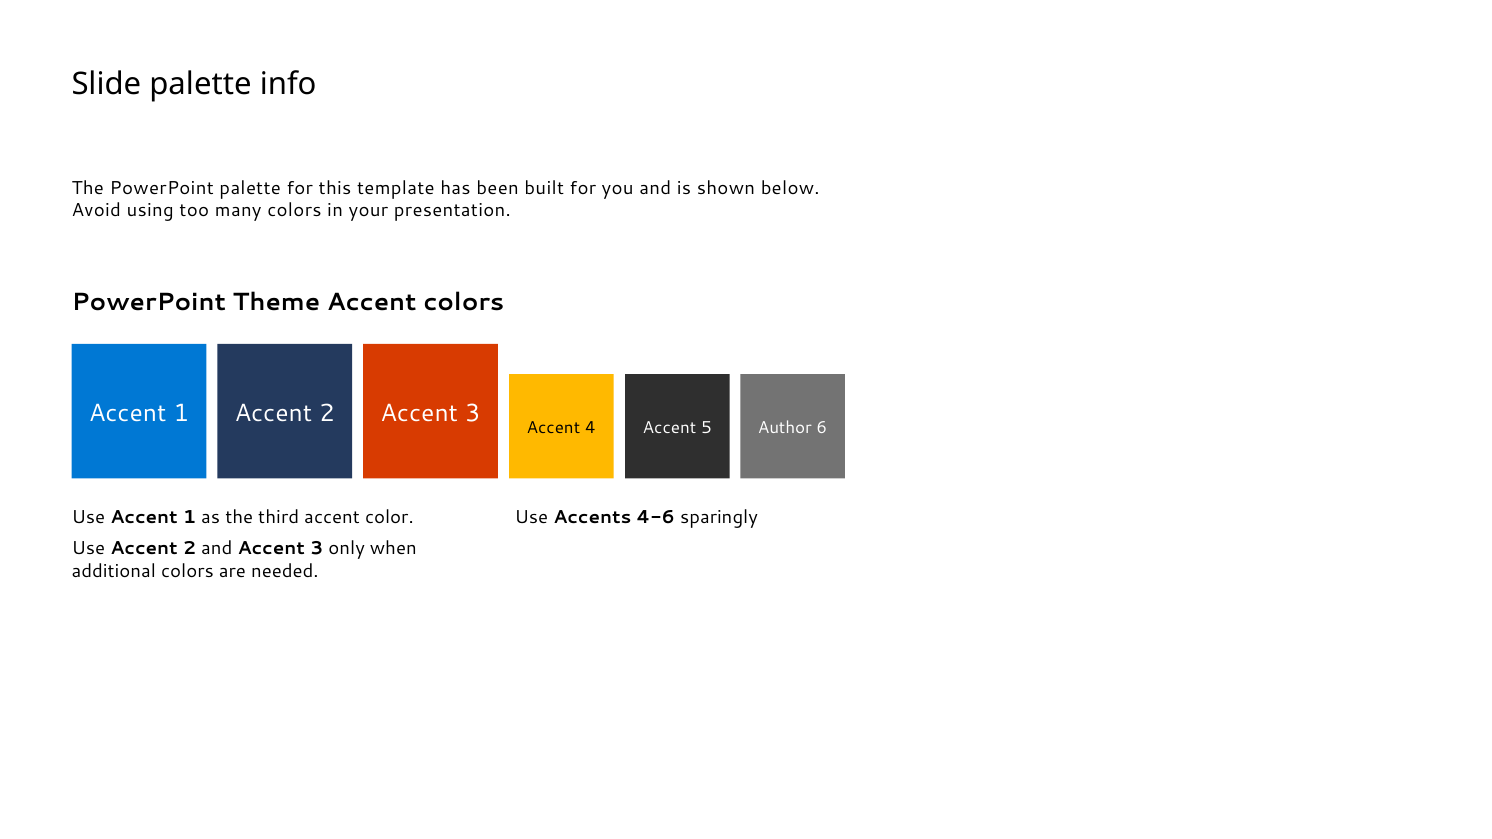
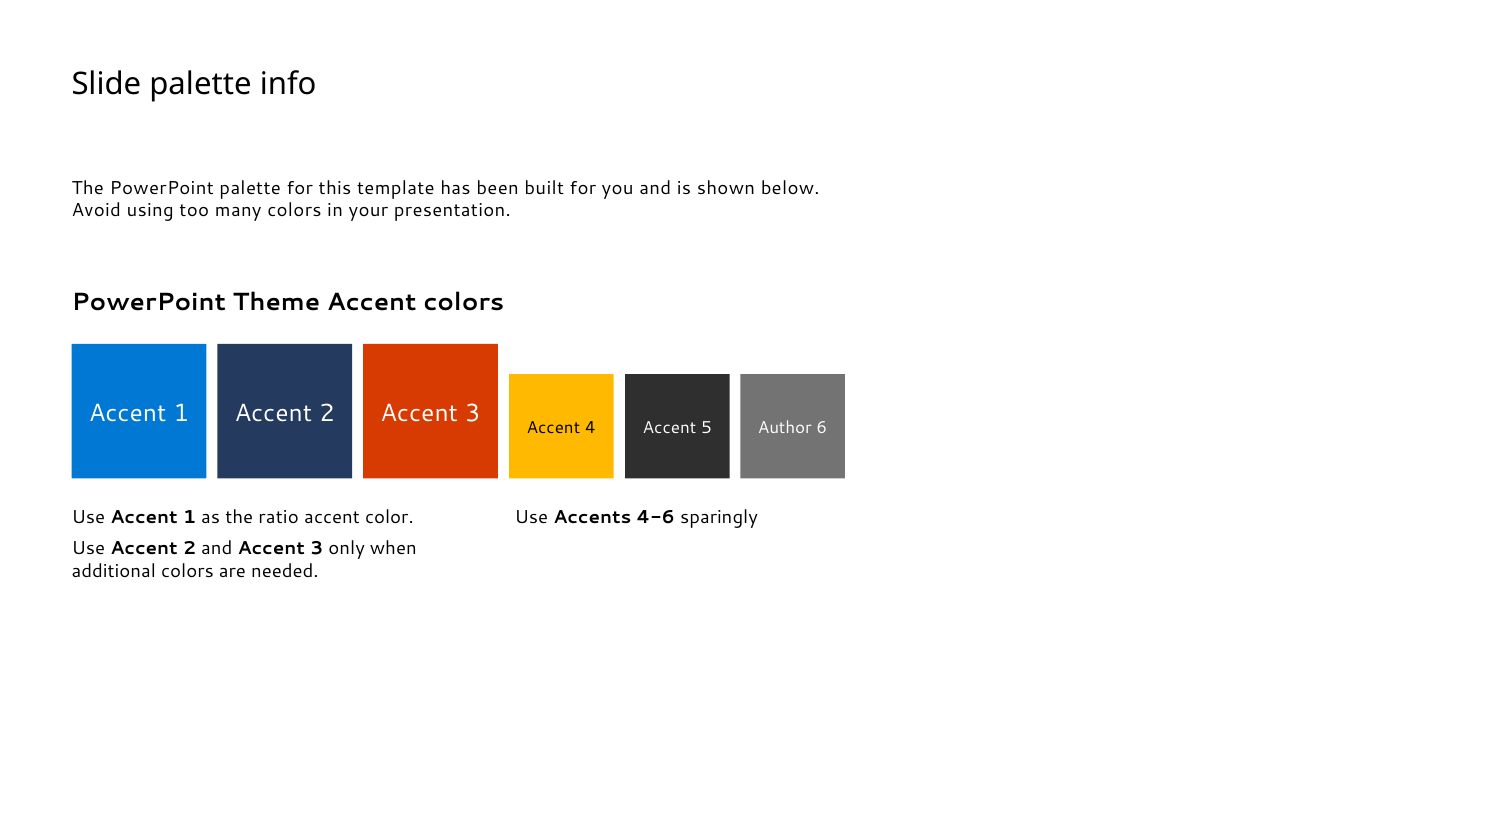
third: third -> ratio
